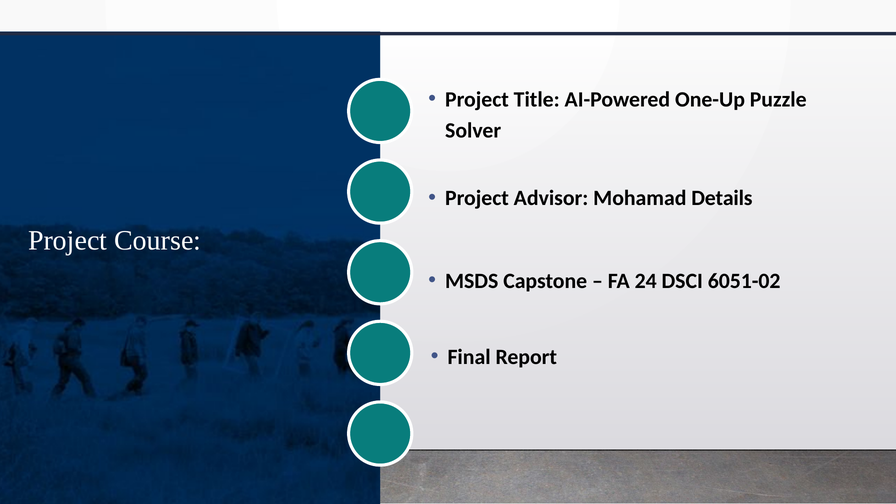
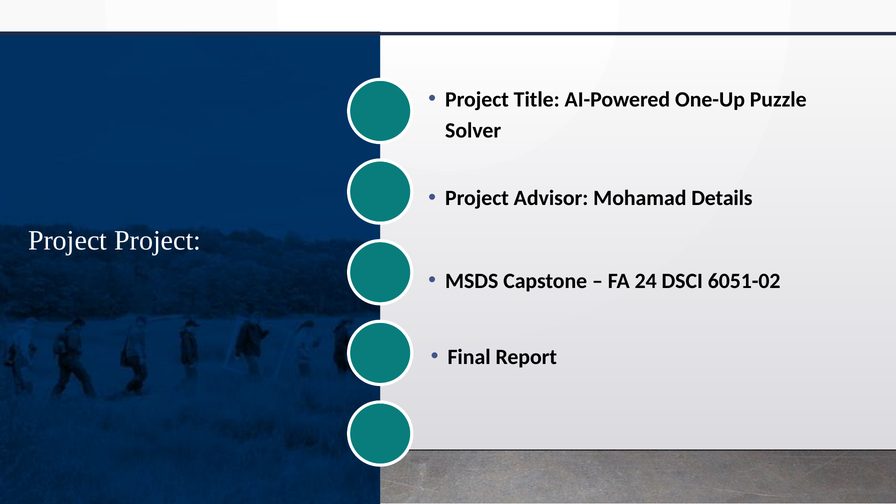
Project Course: Course -> Project
